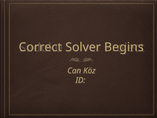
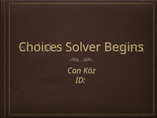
Correct: Correct -> Choices
